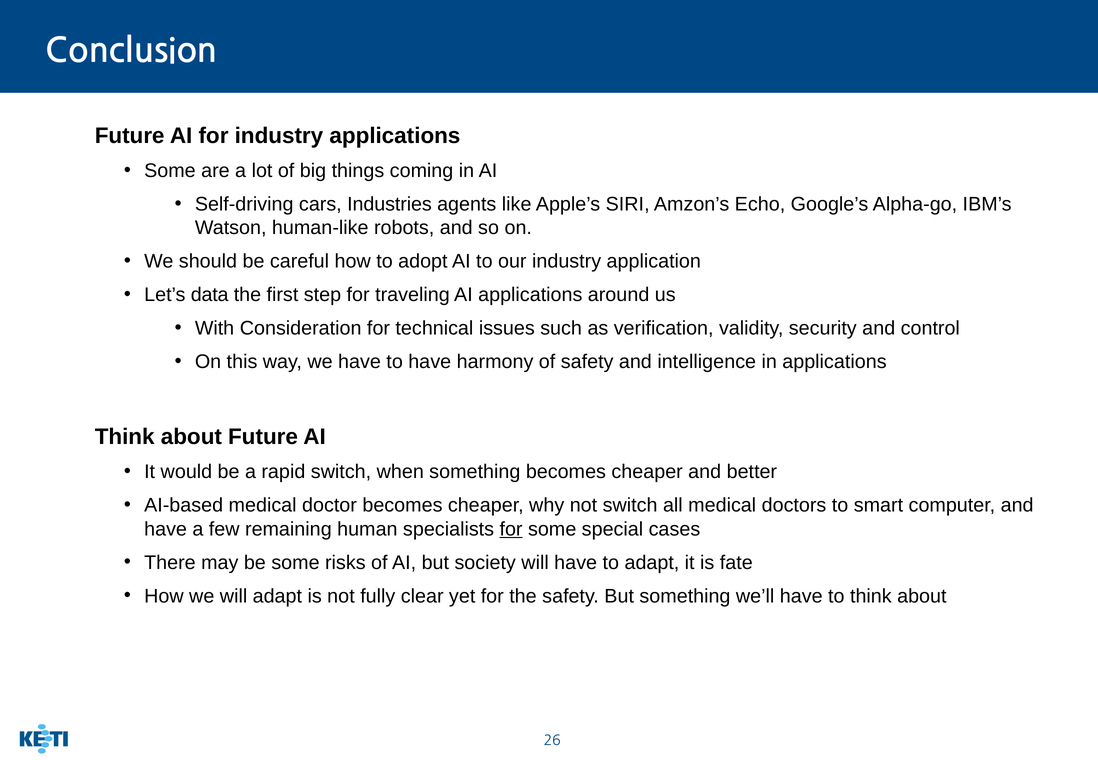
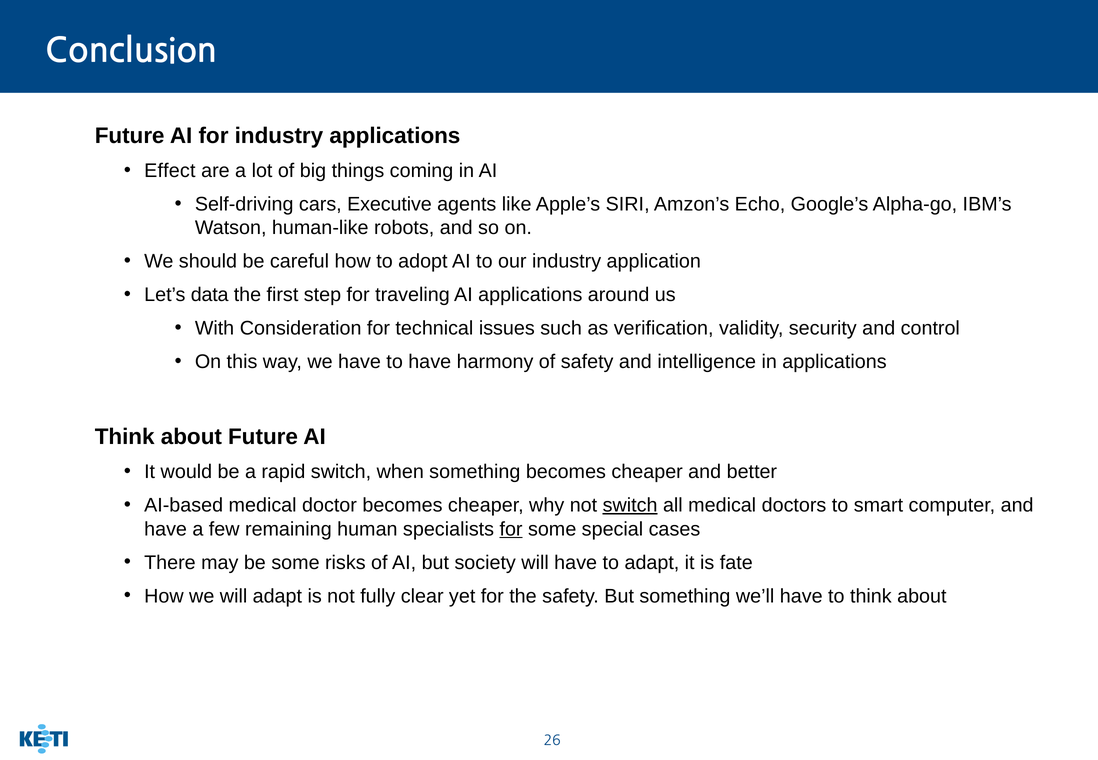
Some at (170, 171): Some -> Effect
Industries: Industries -> Executive
switch at (630, 505) underline: none -> present
